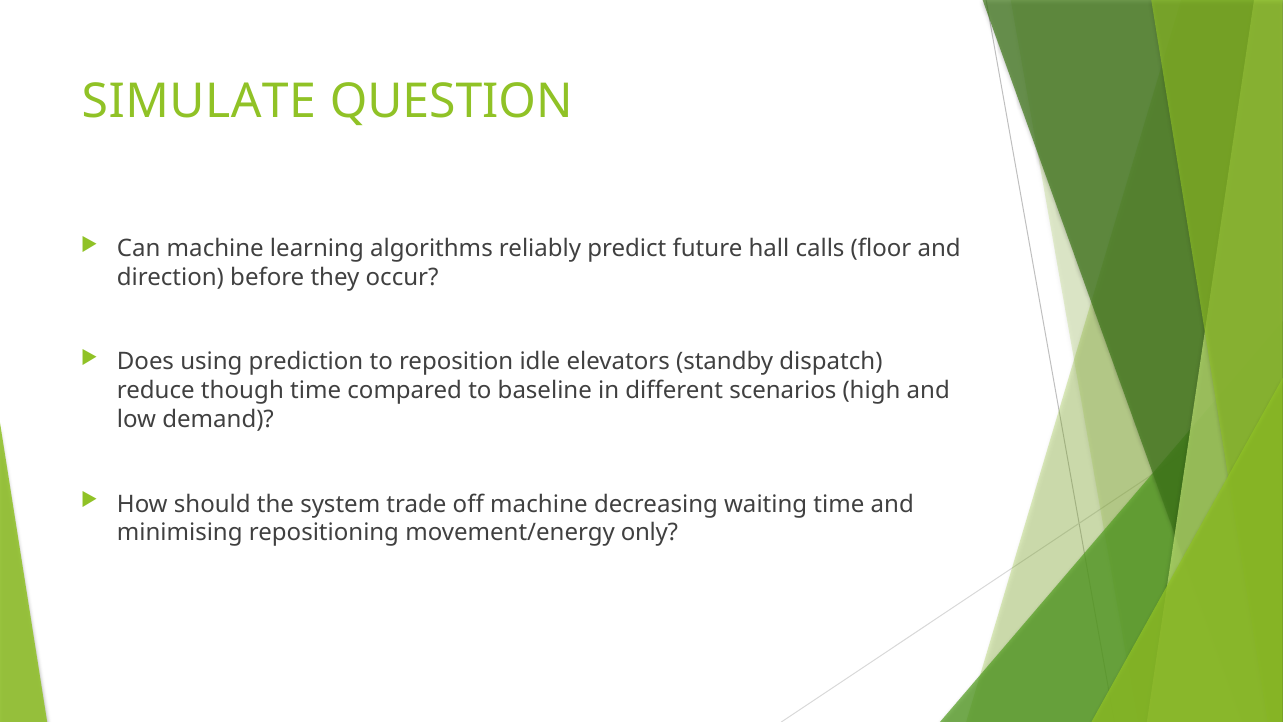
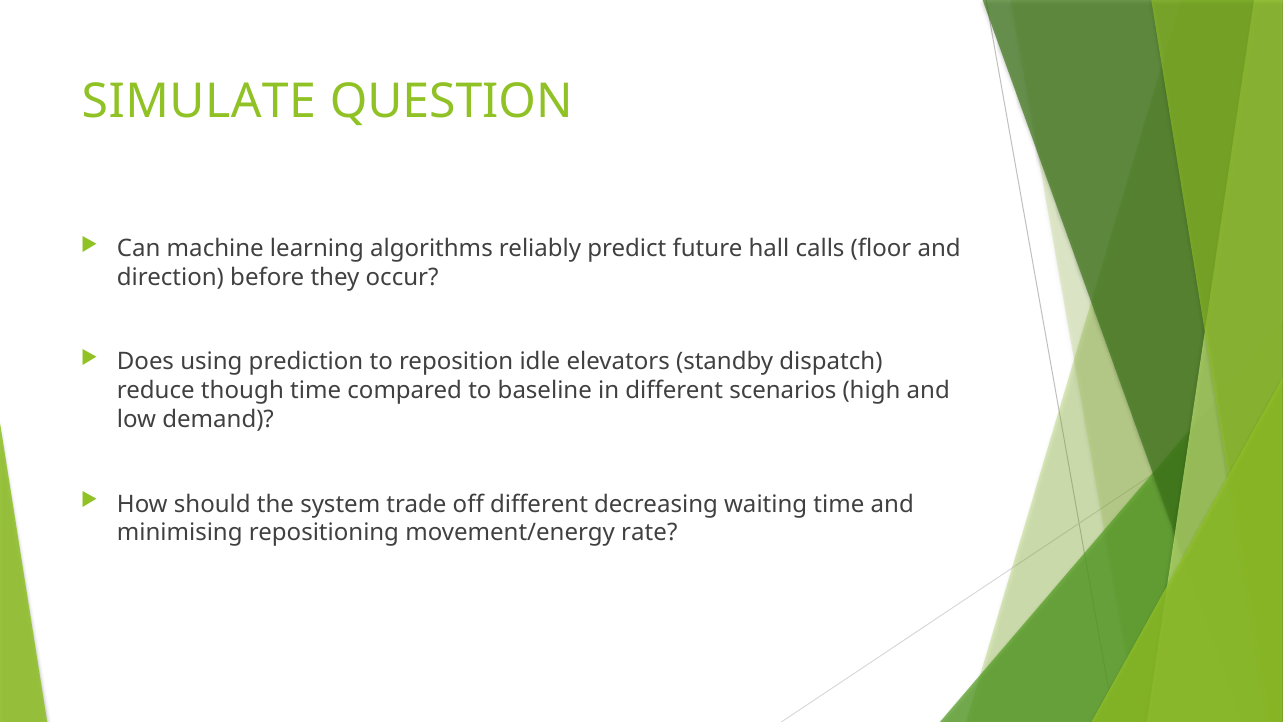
off machine: machine -> different
only: only -> rate
